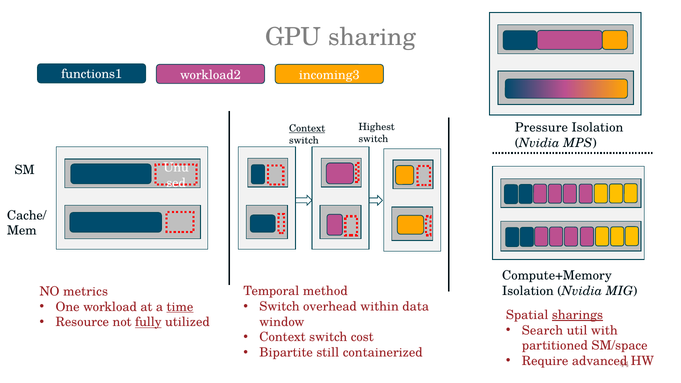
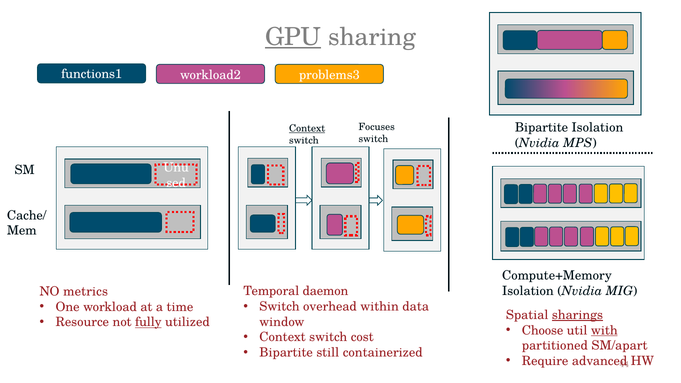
GPU underline: none -> present
incoming3: incoming3 -> problems3
Pressure at (541, 128): Pressure -> Bipartite
Highest: Highest -> Focuses
method: method -> daemon
time underline: present -> none
Search: Search -> Choose
with underline: none -> present
SM/space: SM/space -> SM/apart
